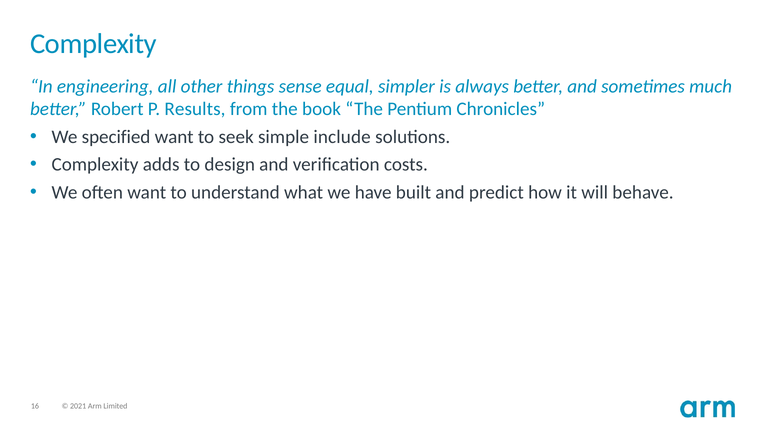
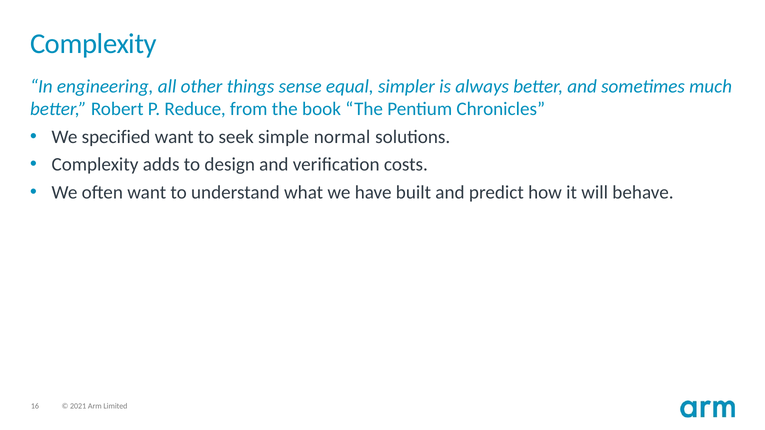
Results: Results -> Reduce
include: include -> normal
